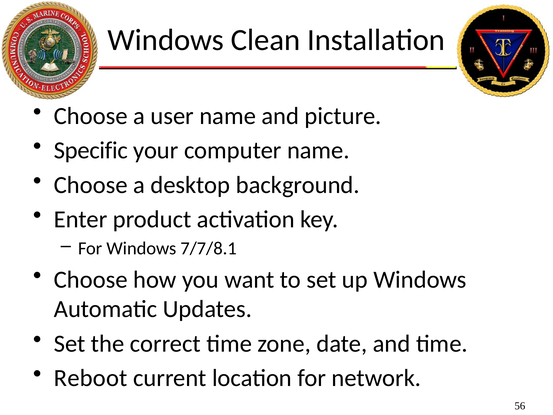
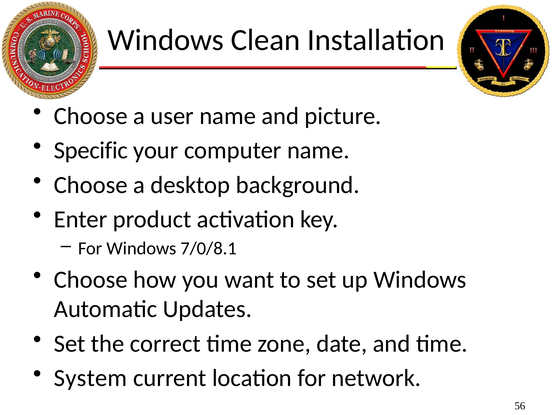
7/7/8.1: 7/7/8.1 -> 7/0/8.1
Reboot: Reboot -> System
